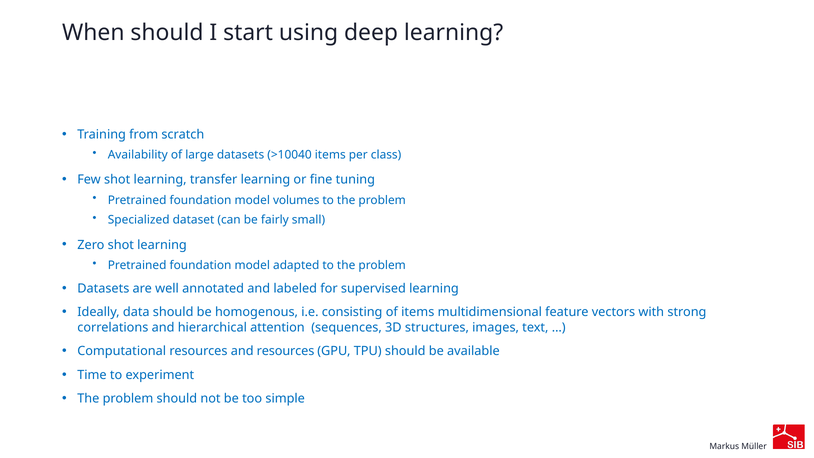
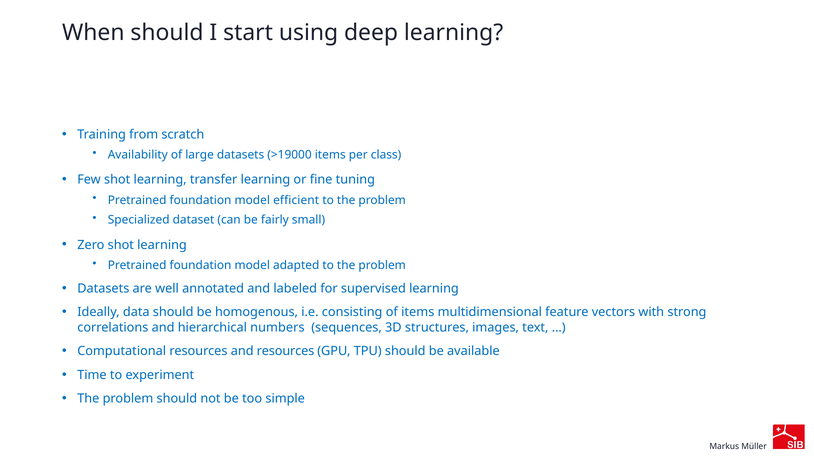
>10040: >10040 -> >19000
volumes: volumes -> efficient
attention: attention -> numbers
